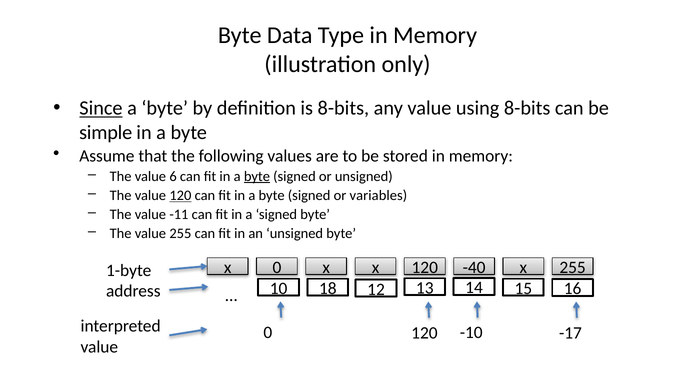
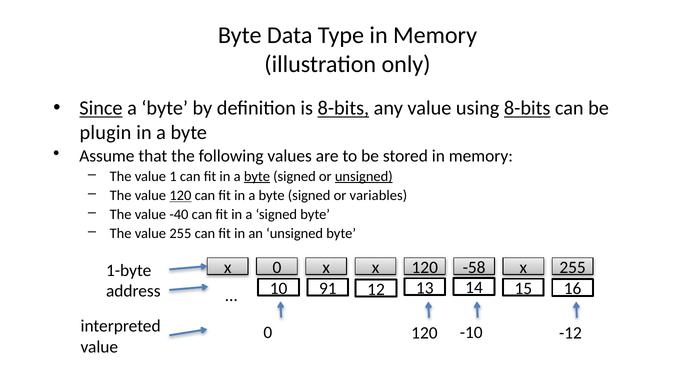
8-bits at (343, 108) underline: none -> present
8-bits at (527, 108) underline: none -> present
simple: simple -> plugin
6: 6 -> 1
unsigned at (364, 176) underline: none -> present
-11: -11 -> -40
-40: -40 -> -58
18: 18 -> 91
-17: -17 -> -12
